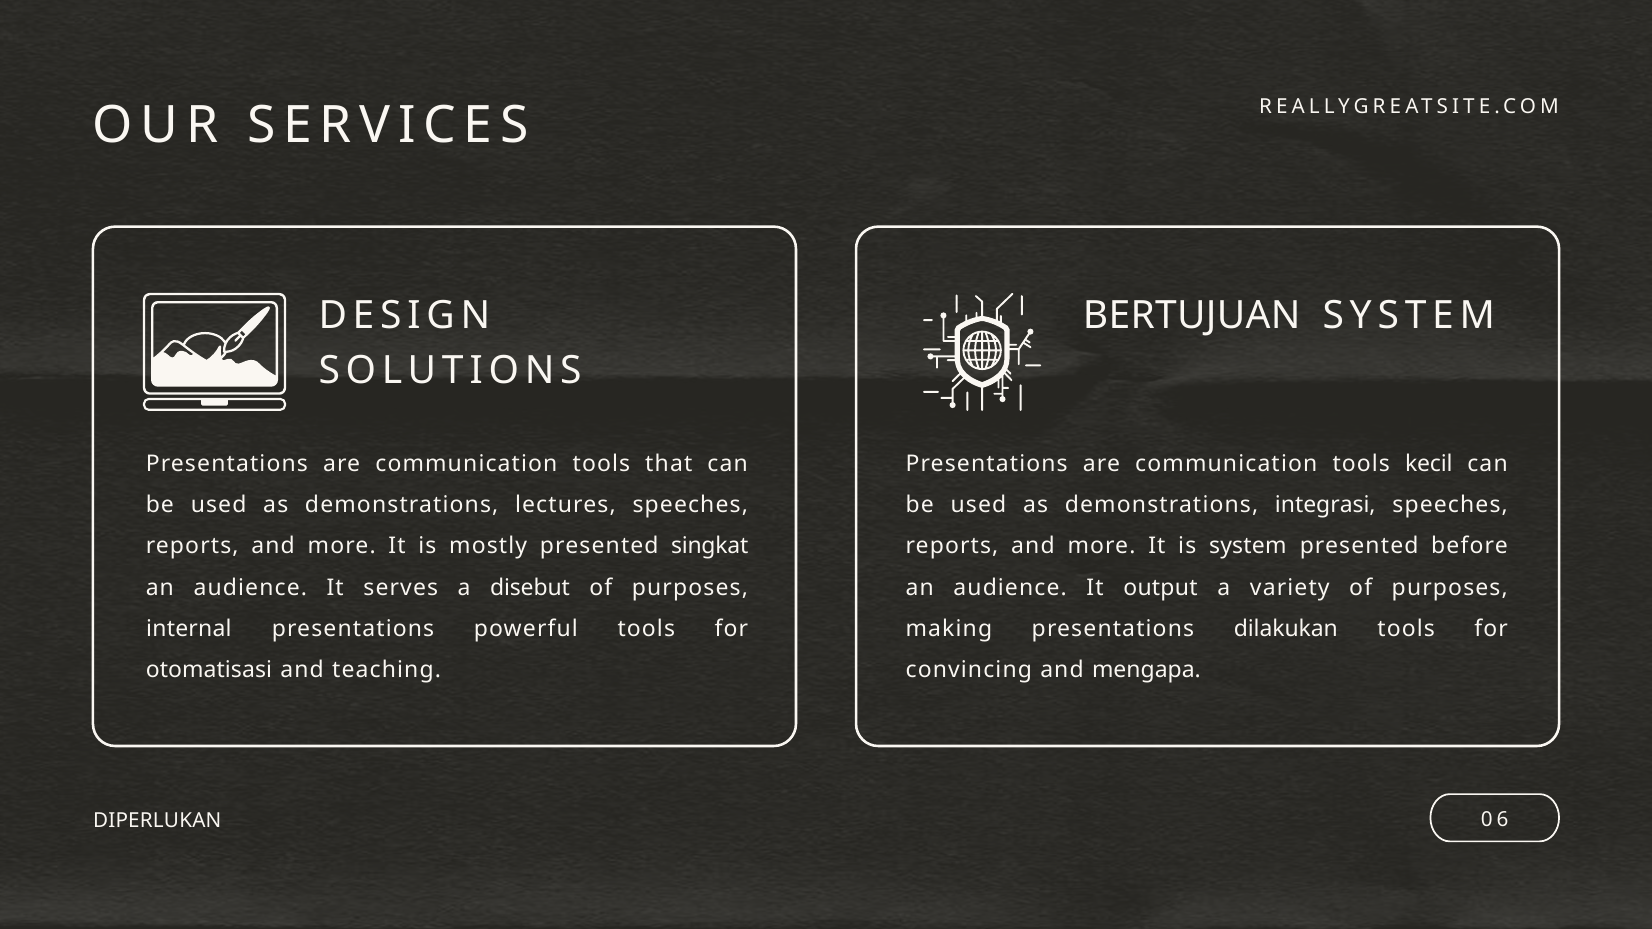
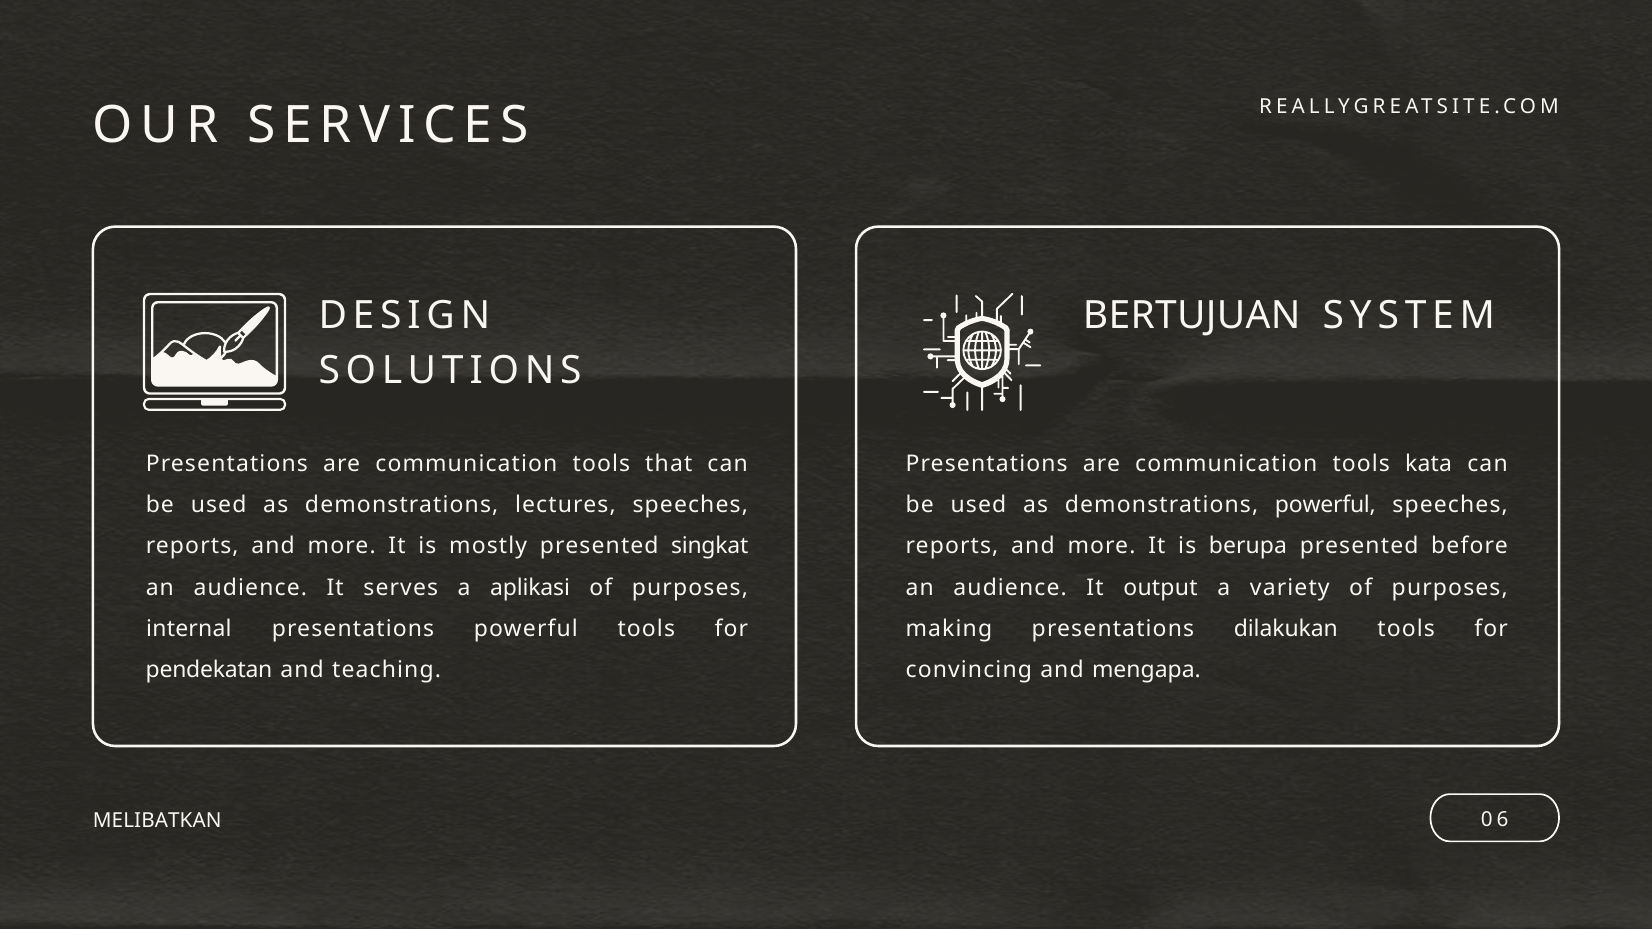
kecil: kecil -> kata
demonstrations integrasi: integrasi -> powerful
is system: system -> berupa
disebut: disebut -> aplikasi
otomatisasi: otomatisasi -> pendekatan
DIPERLUKAN: DIPERLUKAN -> MELIBATKAN
